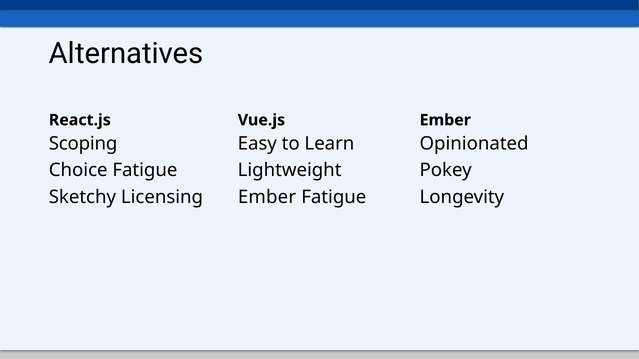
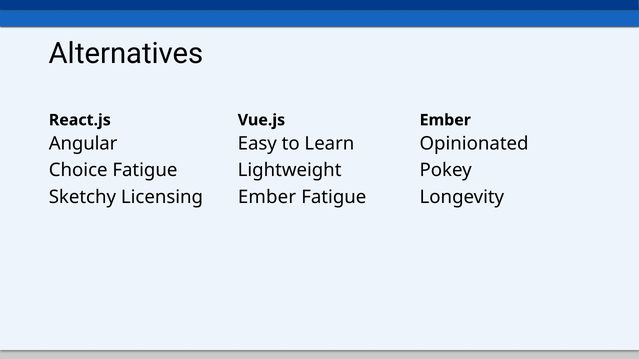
Scoping: Scoping -> Angular
